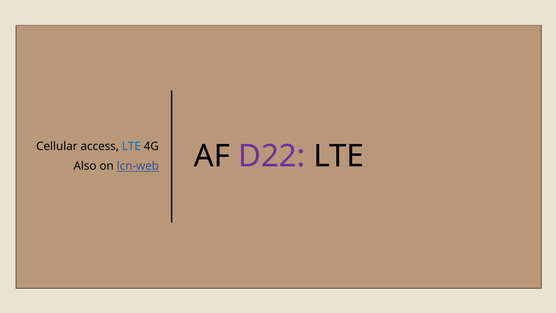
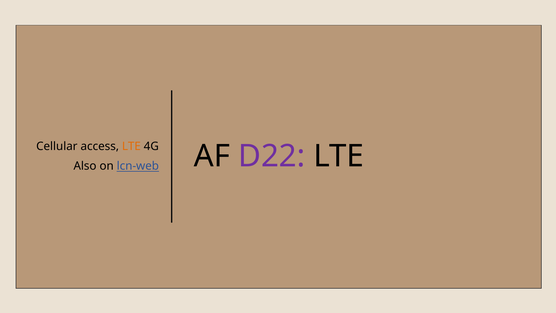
LTE at (131, 146) colour: blue -> orange
